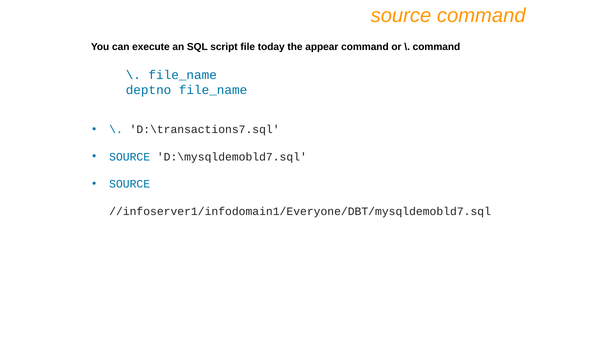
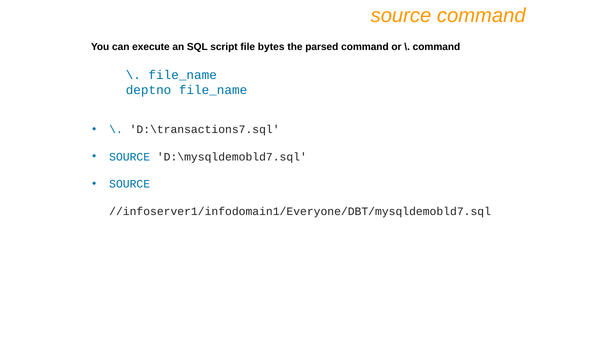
today: today -> bytes
appear: appear -> parsed
